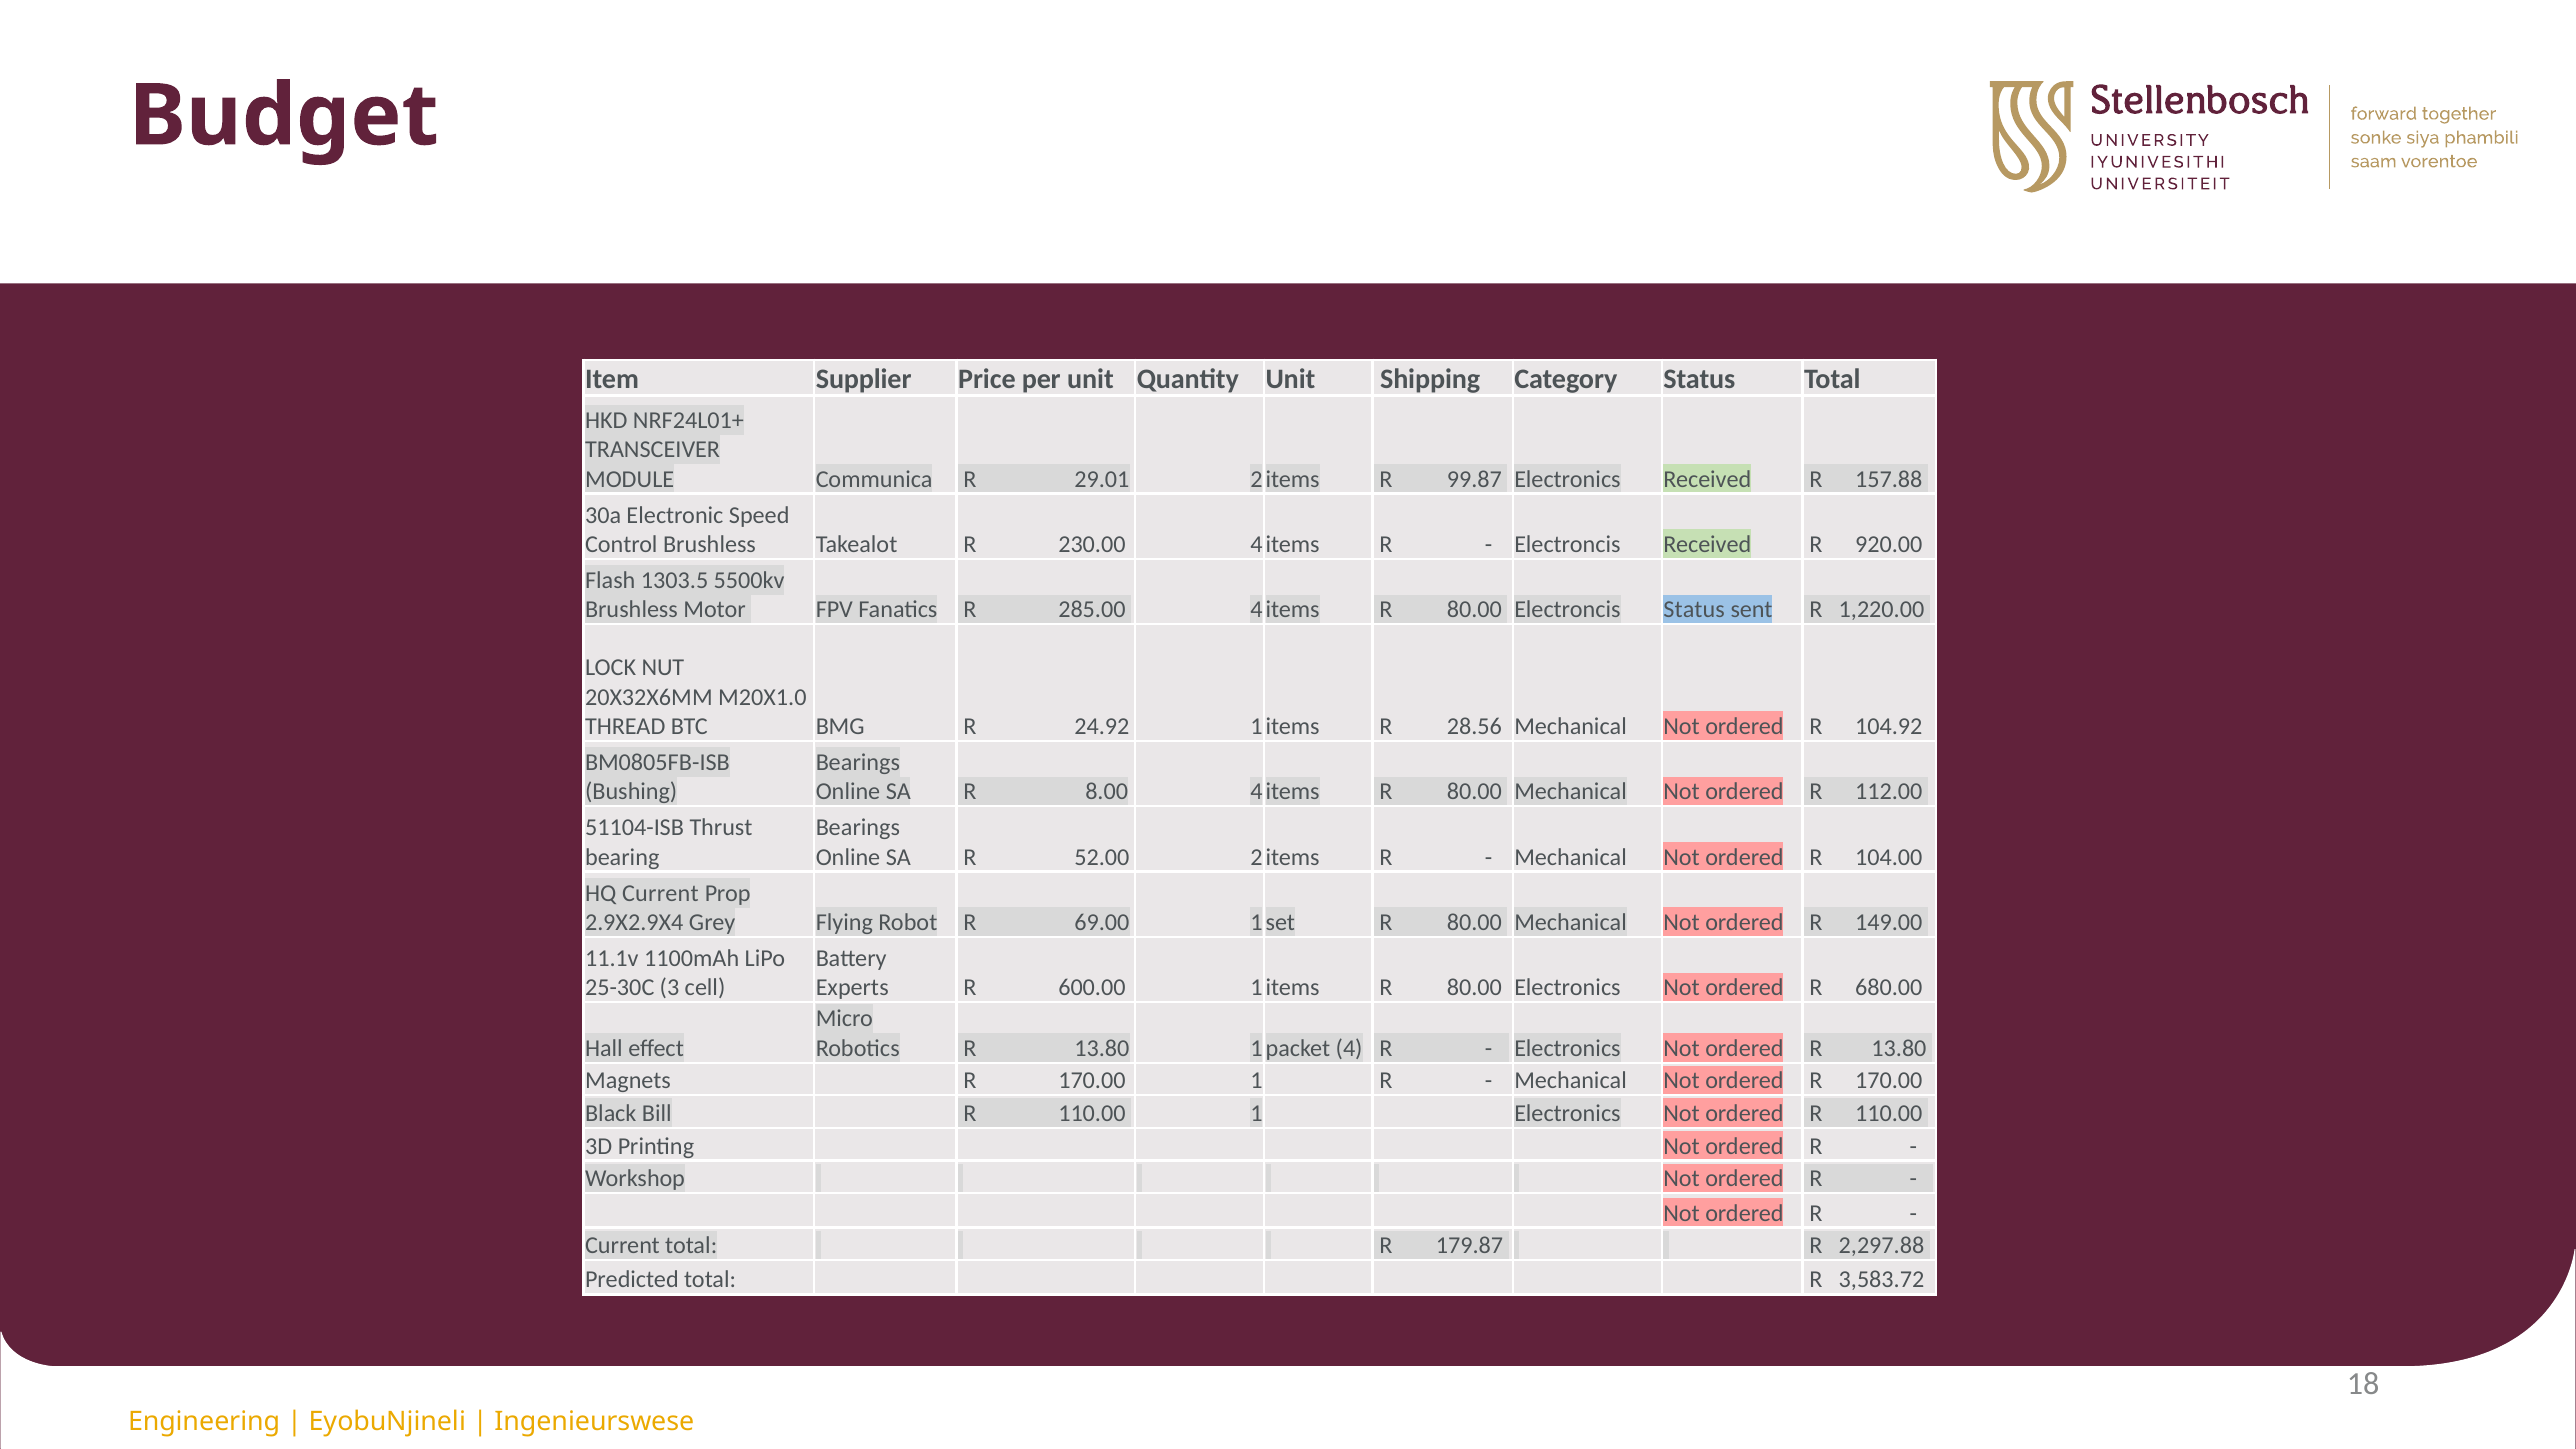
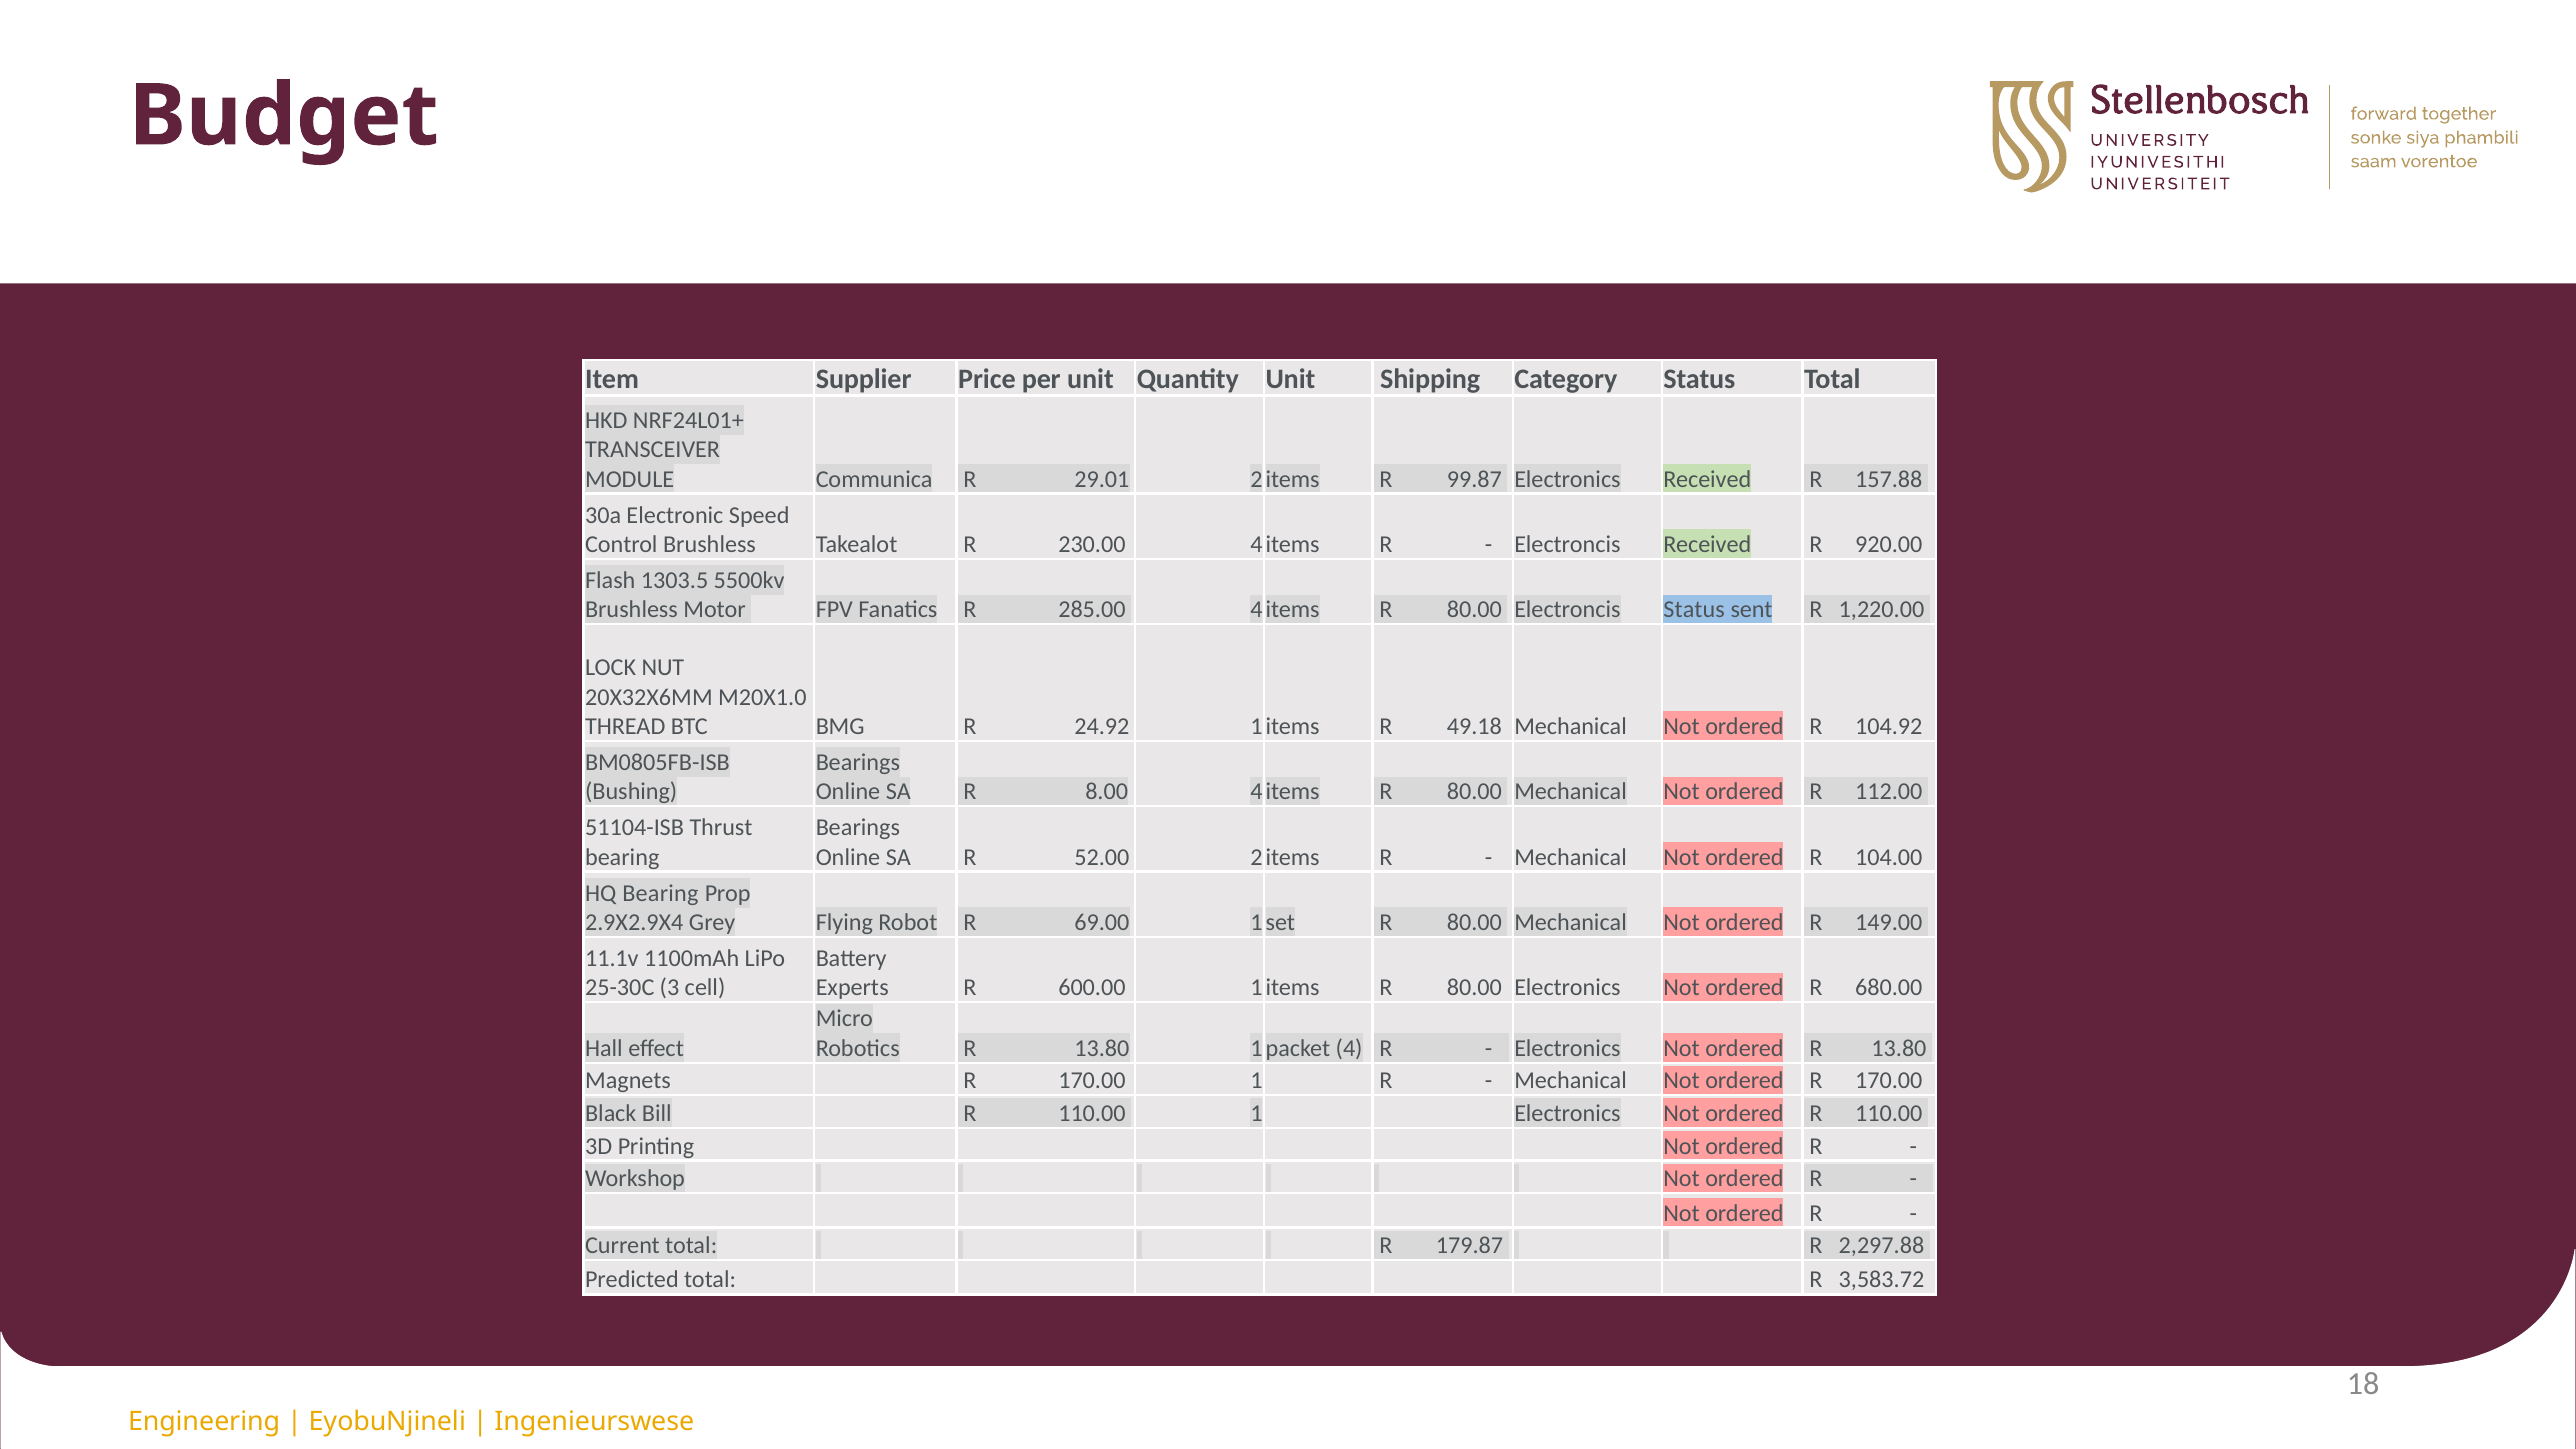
28.56: 28.56 -> 49.18
HQ Current: Current -> Bearing
